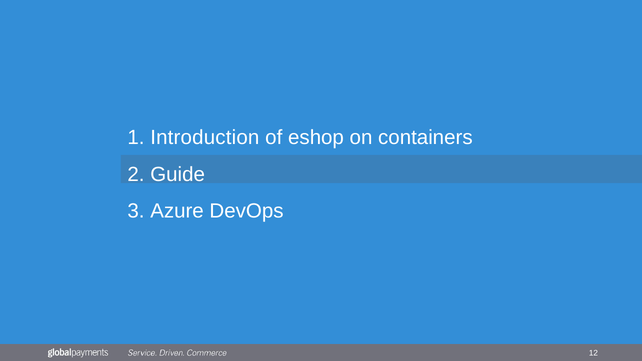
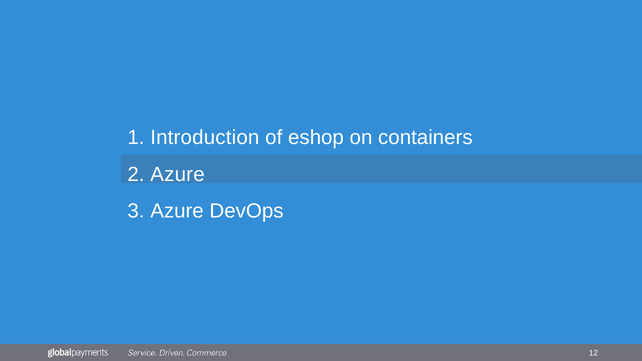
2 Guide: Guide -> Azure
